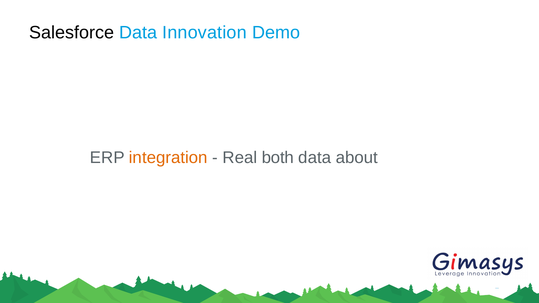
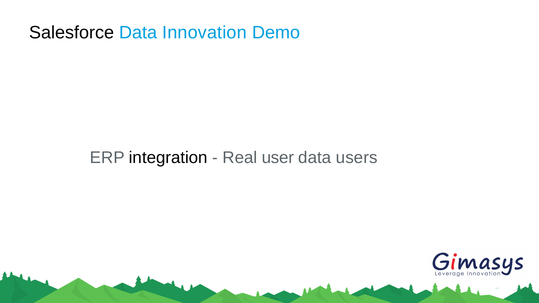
integration colour: orange -> black
both: both -> user
about: about -> users
